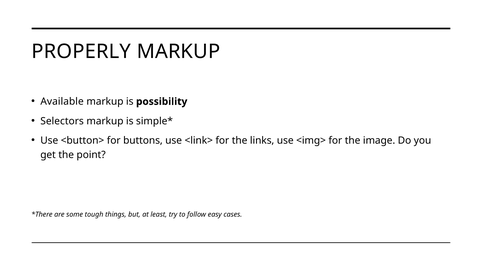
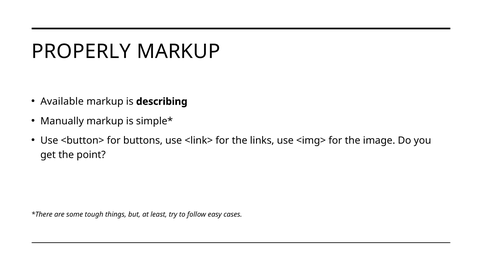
possibility: possibility -> describing
Selectors: Selectors -> Manually
